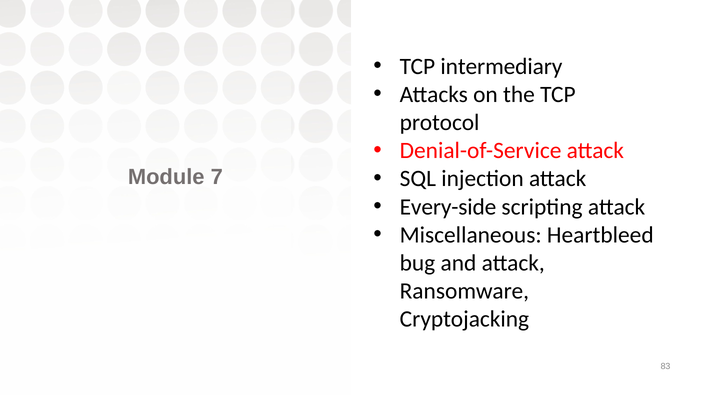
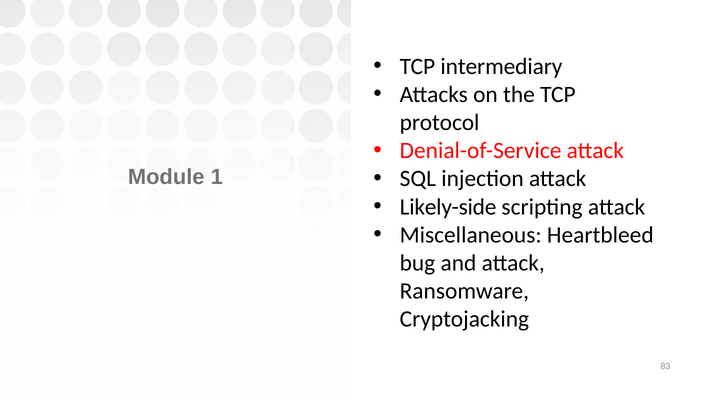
7: 7 -> 1
Every-side: Every-side -> Likely-side
